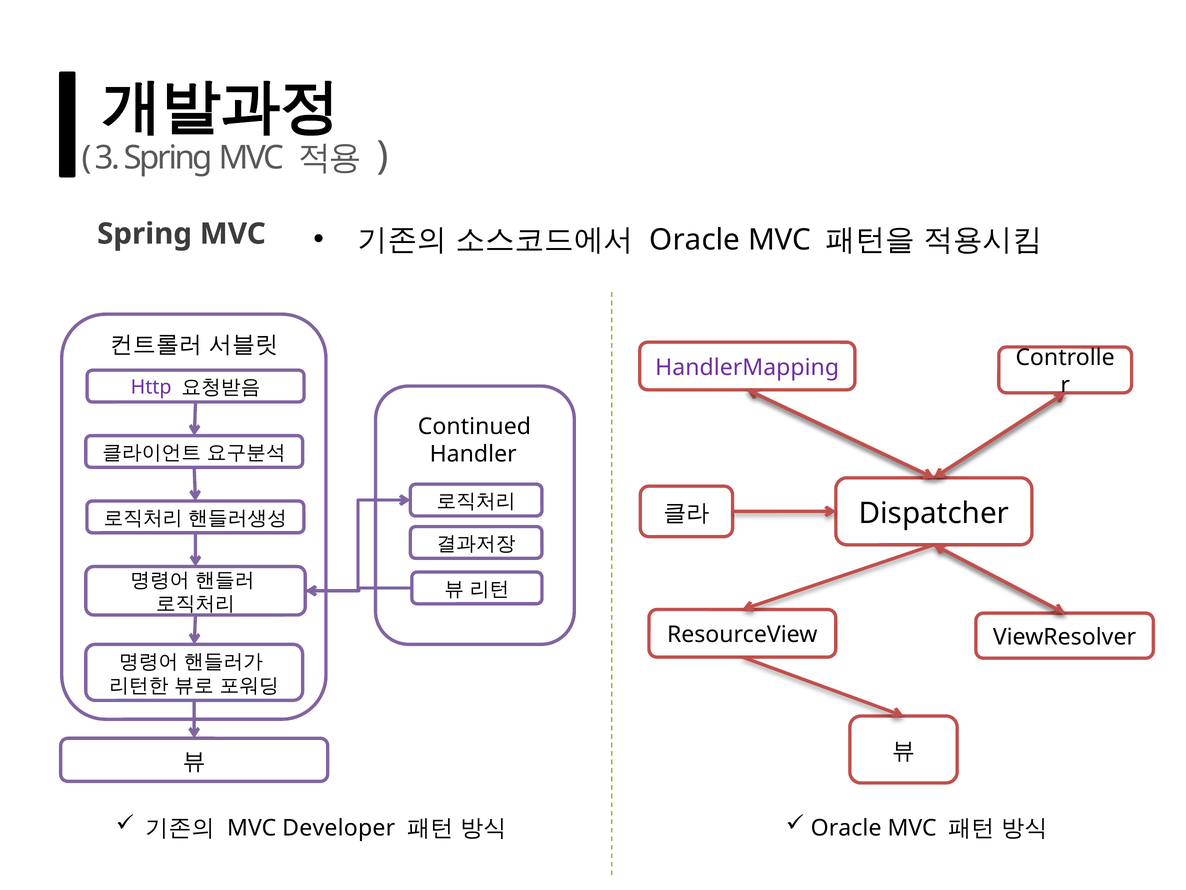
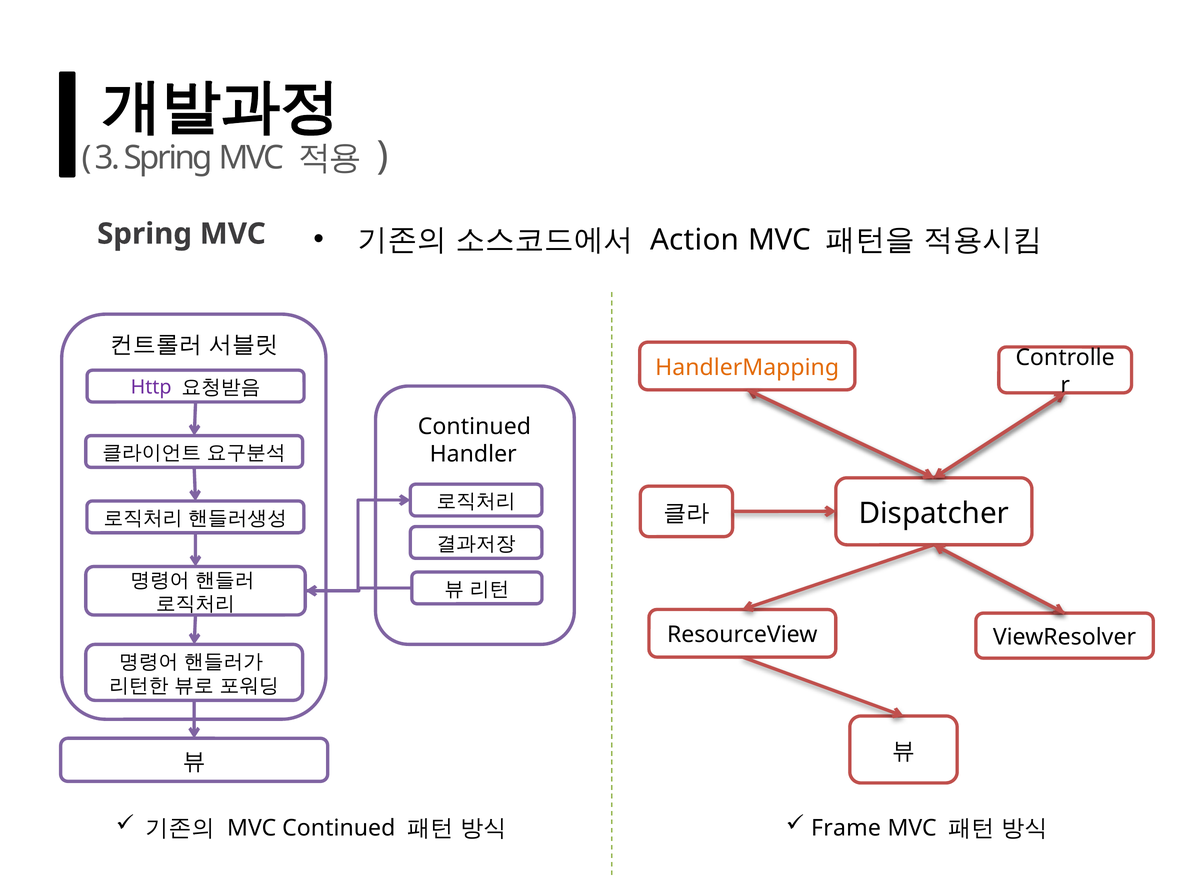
Oracle at (695, 240): Oracle -> Action
HandlerMapping colour: purple -> orange
MVC Developer: Developer -> Continued
Oracle at (846, 828): Oracle -> Frame
